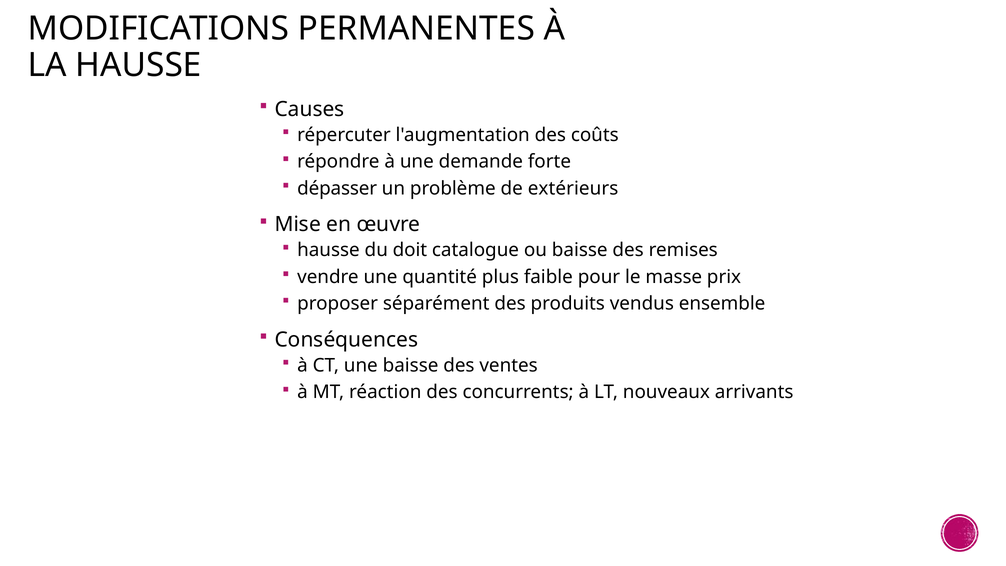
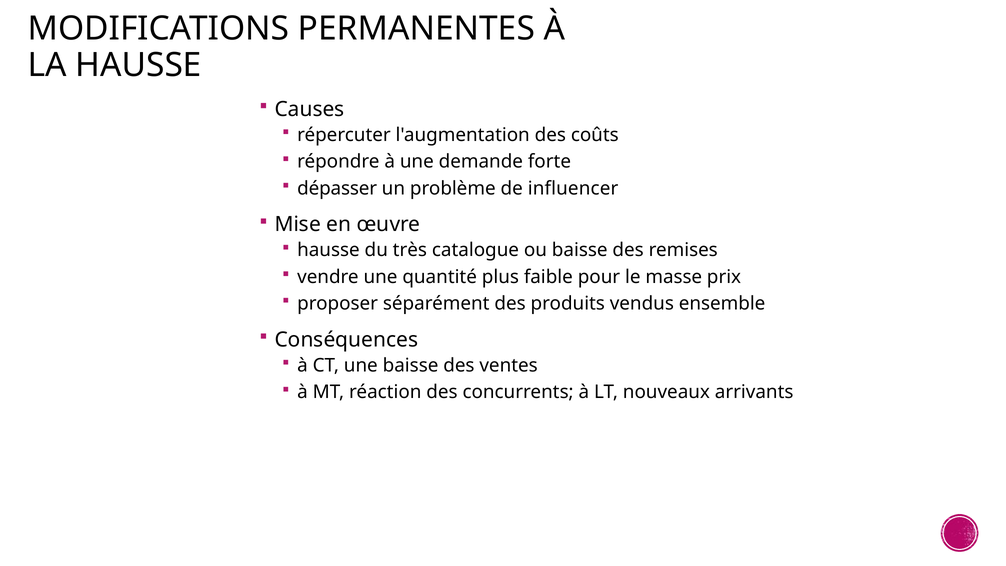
extérieurs: extérieurs -> influencer
doit: doit -> très
